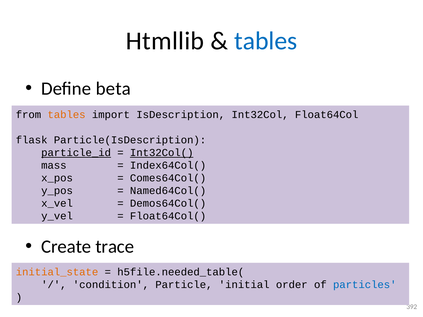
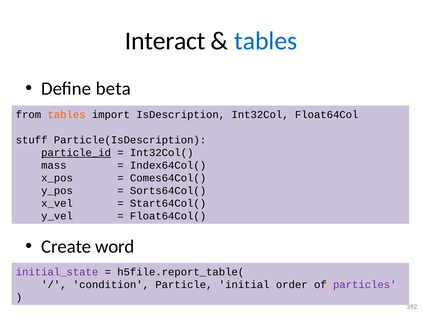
Htmllib: Htmllib -> Interact
flask: flask -> stuff
Int32Col( underline: present -> none
Named64Col(: Named64Col( -> Sorts64Col(
Demos64Col(: Demos64Col( -> Start64Col(
trace: trace -> word
initial_state colour: orange -> purple
h5file.needed_table(: h5file.needed_table( -> h5file.report_table(
particles colour: blue -> purple
